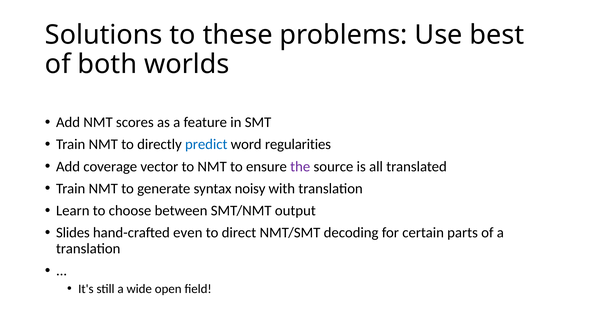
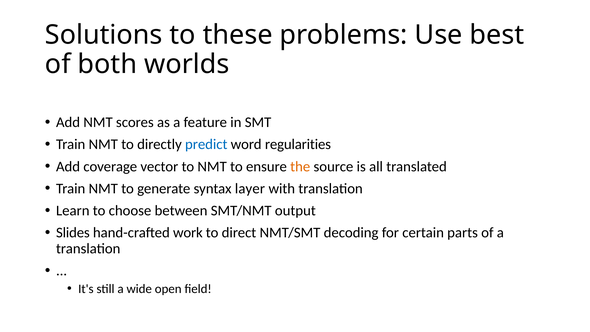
the colour: purple -> orange
noisy: noisy -> layer
even: even -> work
